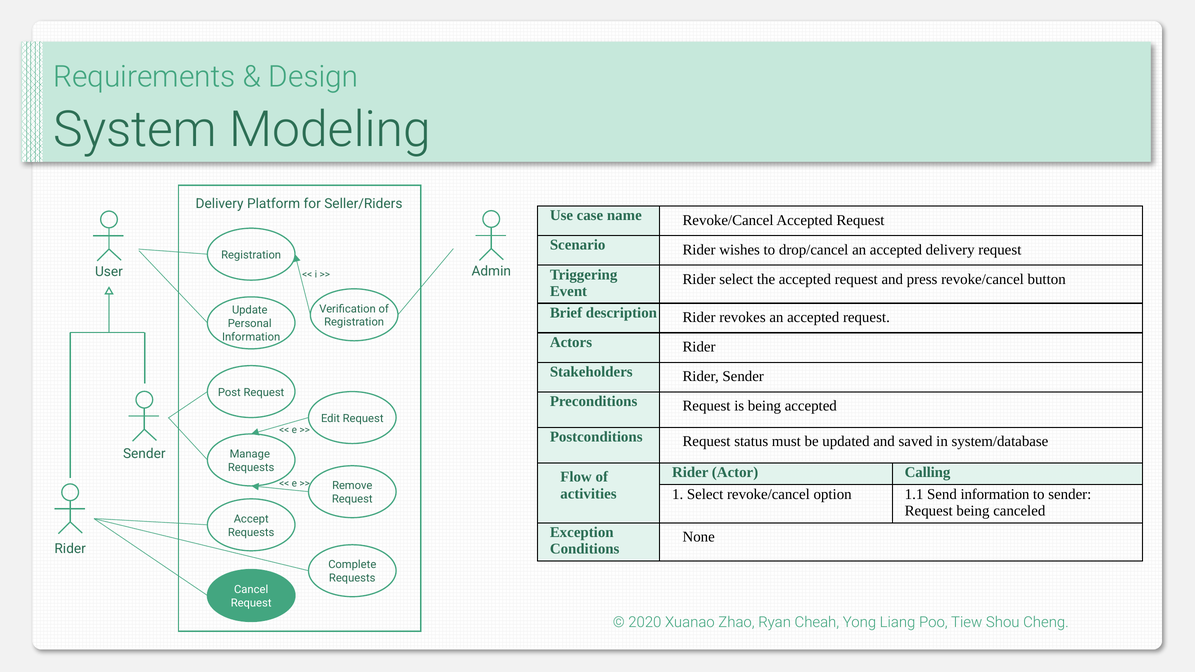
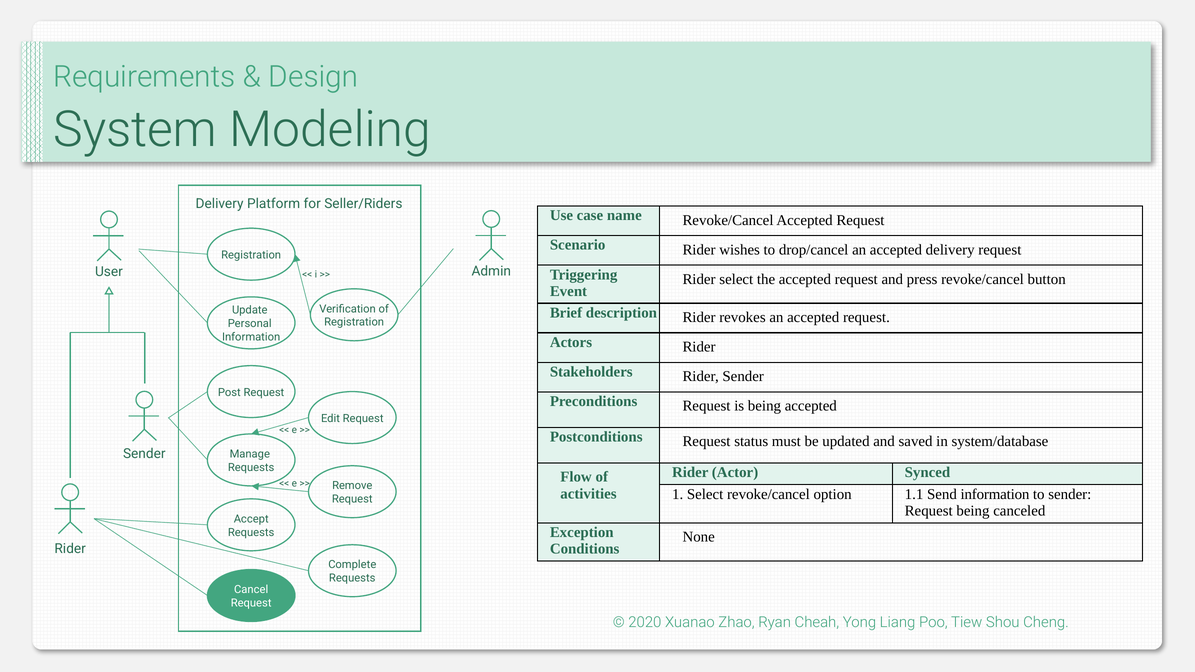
Calling: Calling -> Synced
